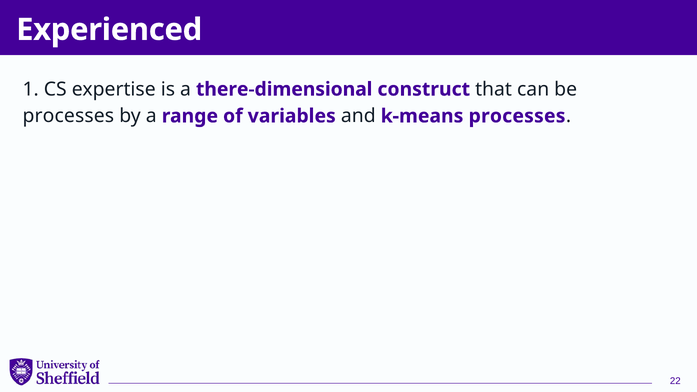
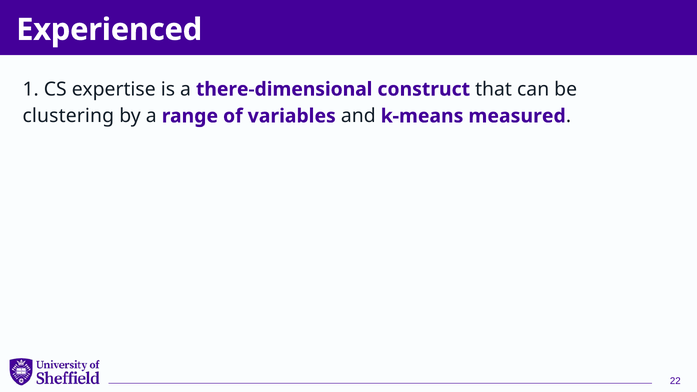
processes at (68, 116): processes -> clustering
k-means processes: processes -> measured
